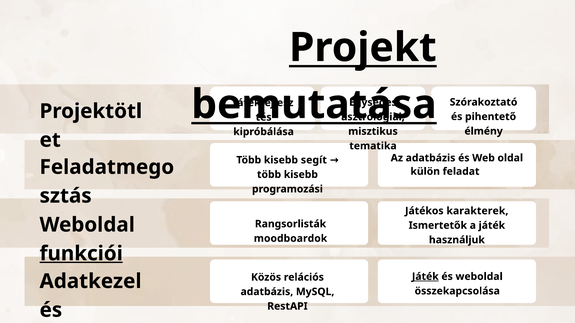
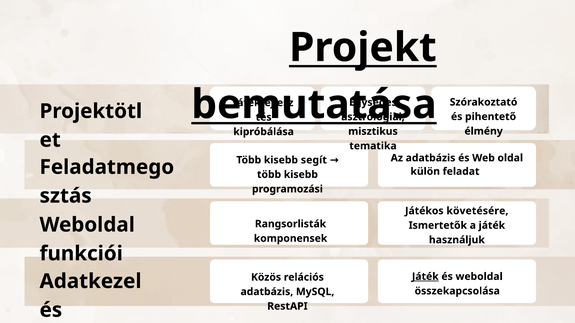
karakterek: karakterek -> követésére
moodboardok: moodboardok -> komponensek
funkciói underline: present -> none
